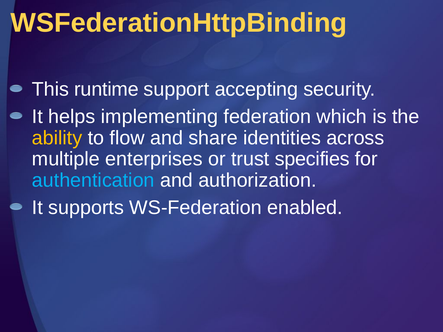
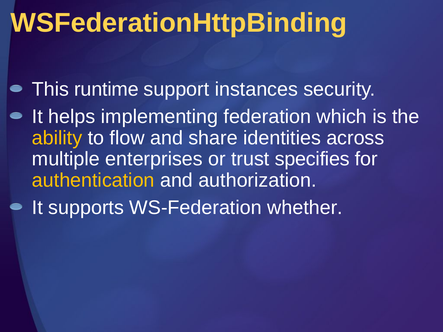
accepting: accepting -> instances
authentication colour: light blue -> yellow
enabled: enabled -> whether
